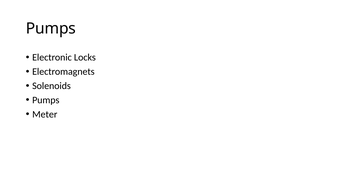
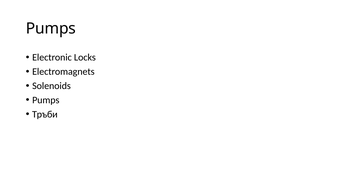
Meter: Meter -> Тръби
